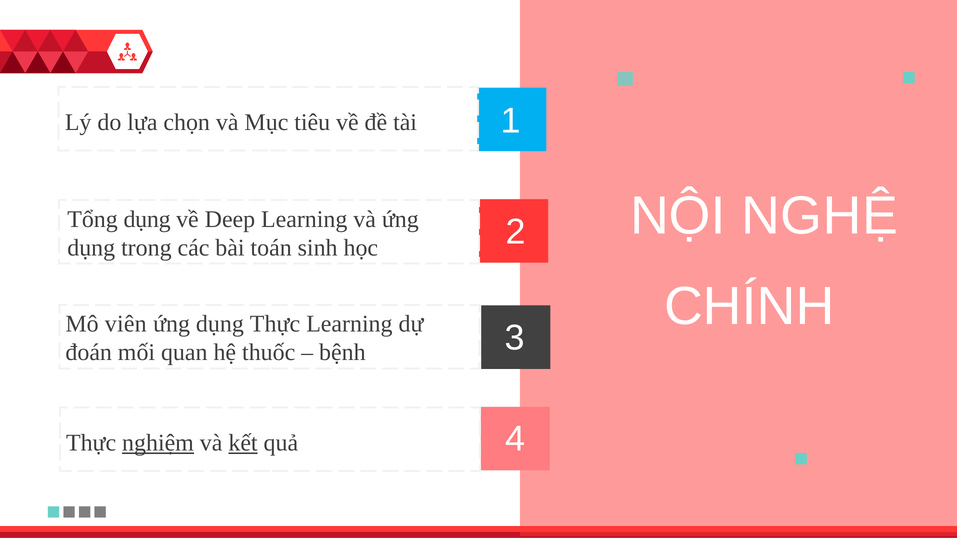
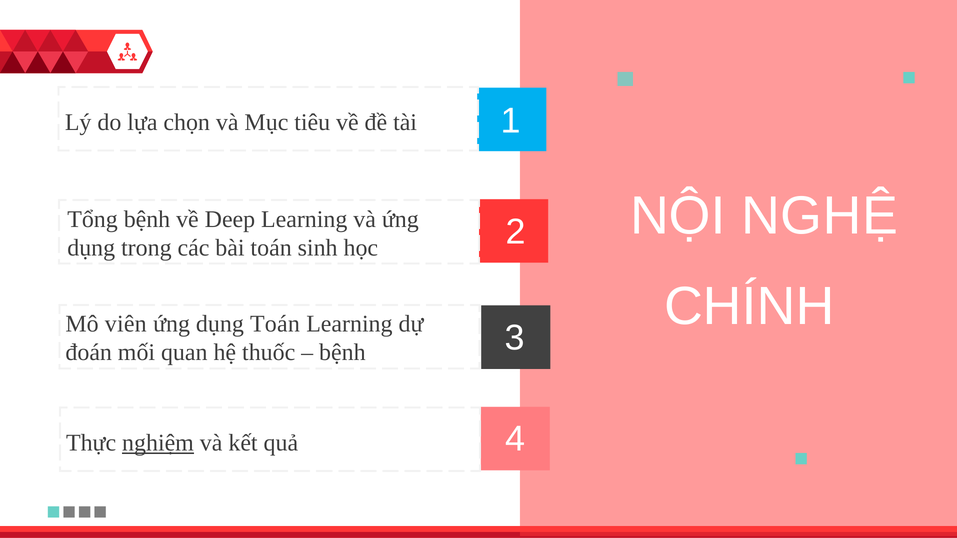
Tổng dụng: dụng -> bệnh
dụng Thực: Thực -> Toán
kết underline: present -> none
